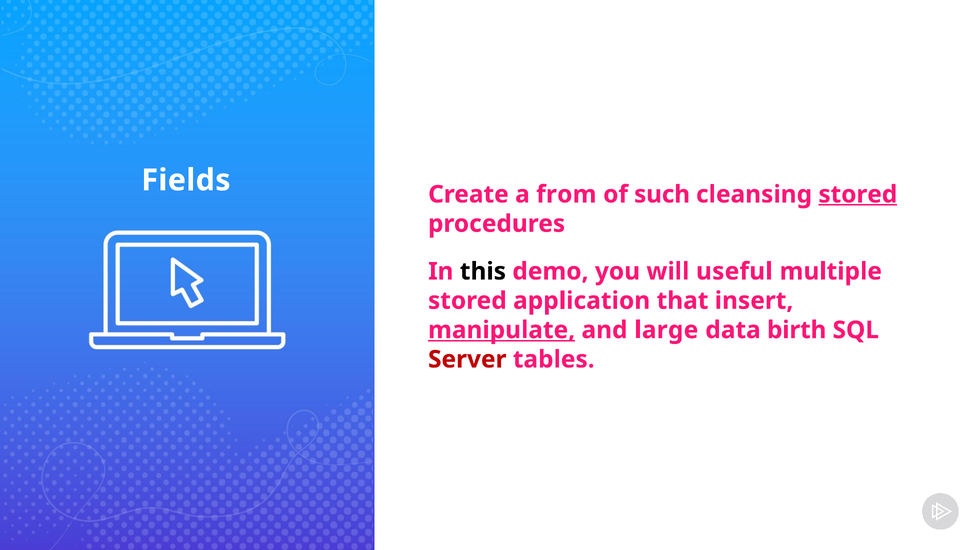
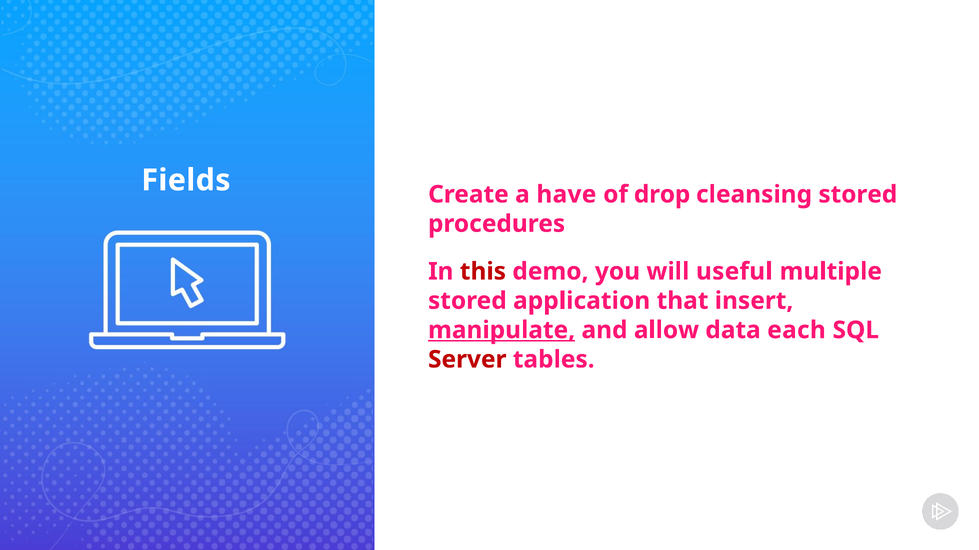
from: from -> have
such: such -> drop
stored at (858, 195) underline: present -> none
this colour: black -> red
large: large -> allow
birth: birth -> each
